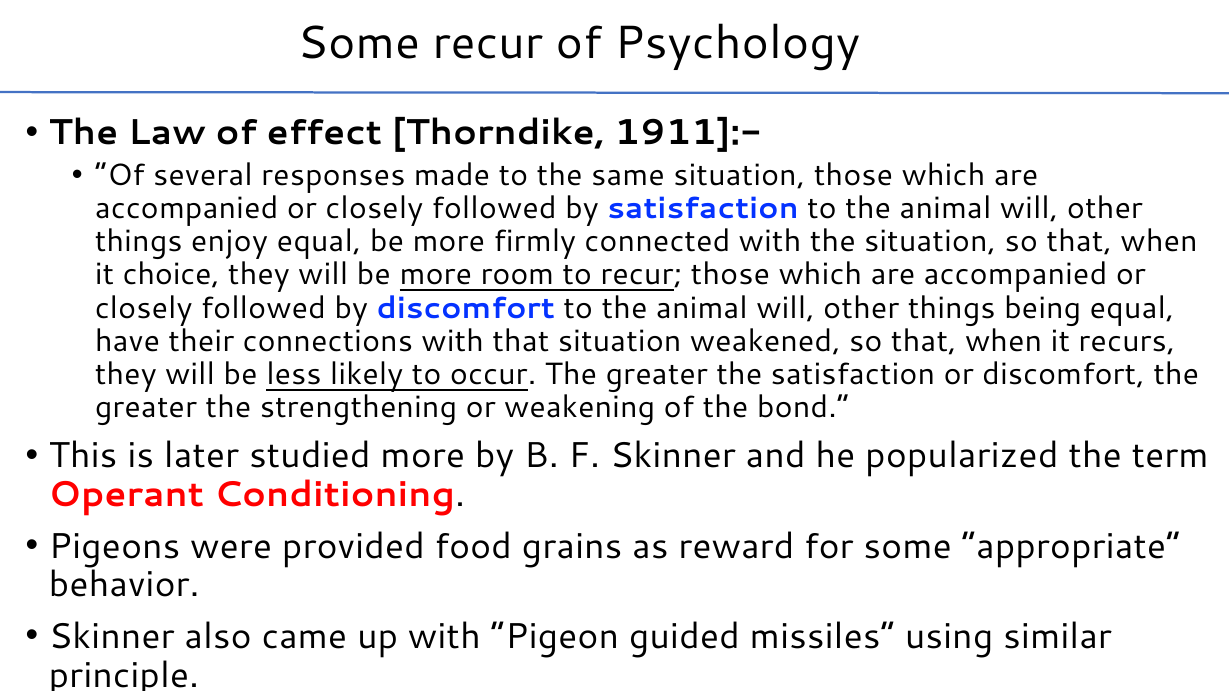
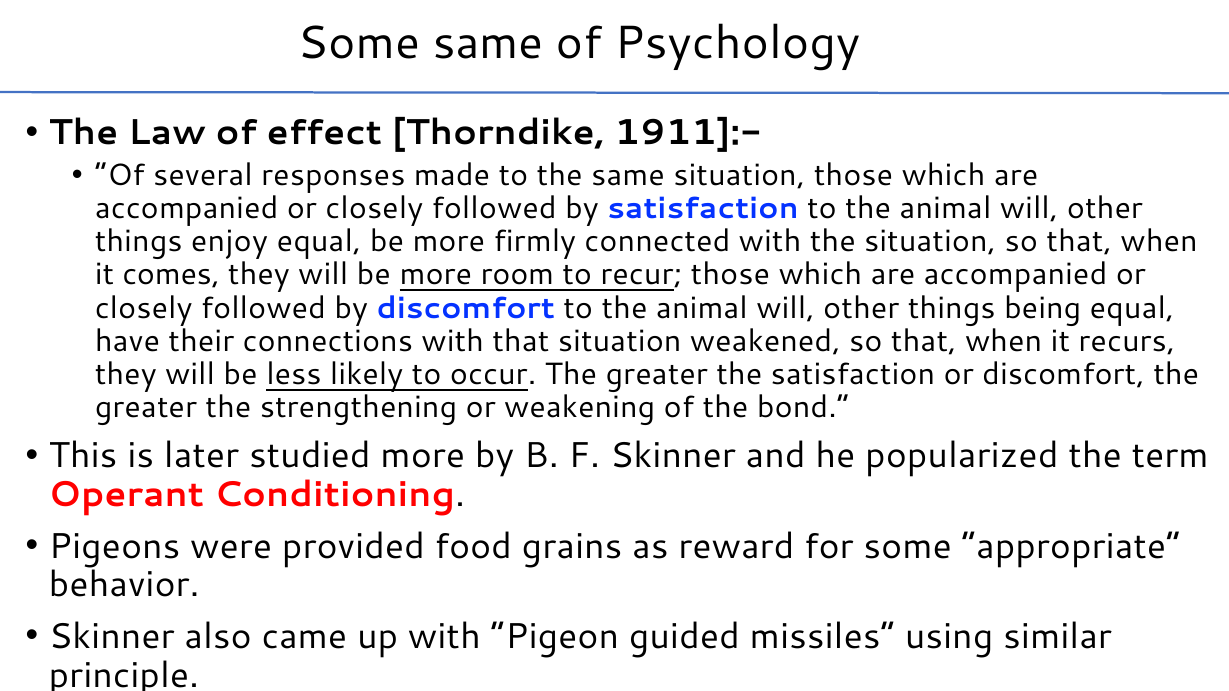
Some recur: recur -> same
choice: choice -> comes
